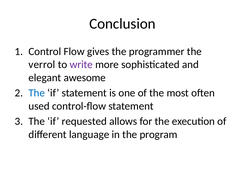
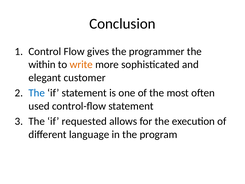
verrol: verrol -> within
write colour: purple -> orange
awesome: awesome -> customer
